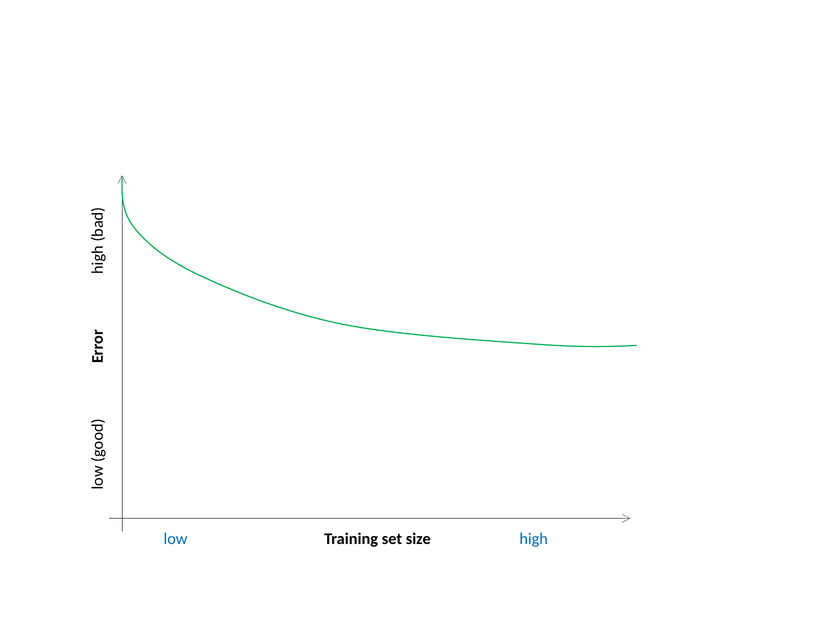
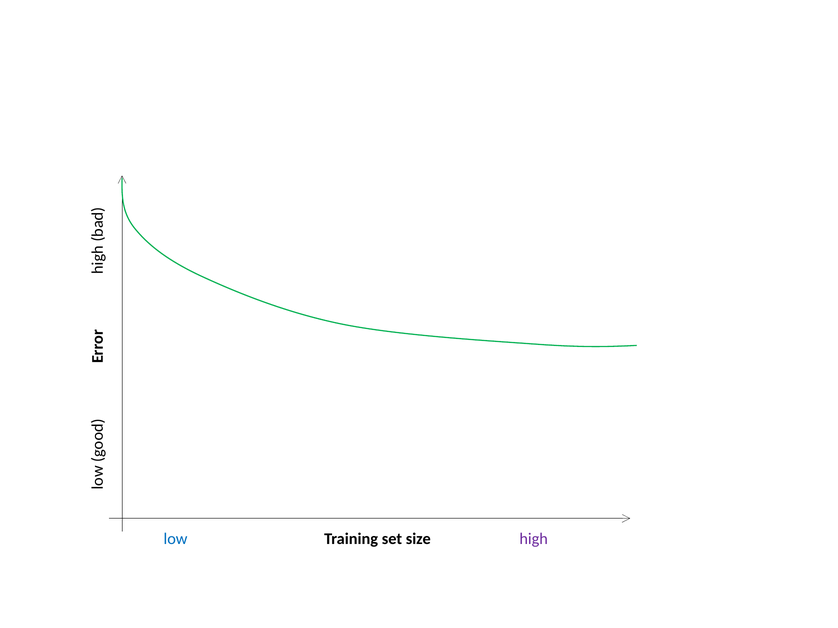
high colour: blue -> purple
